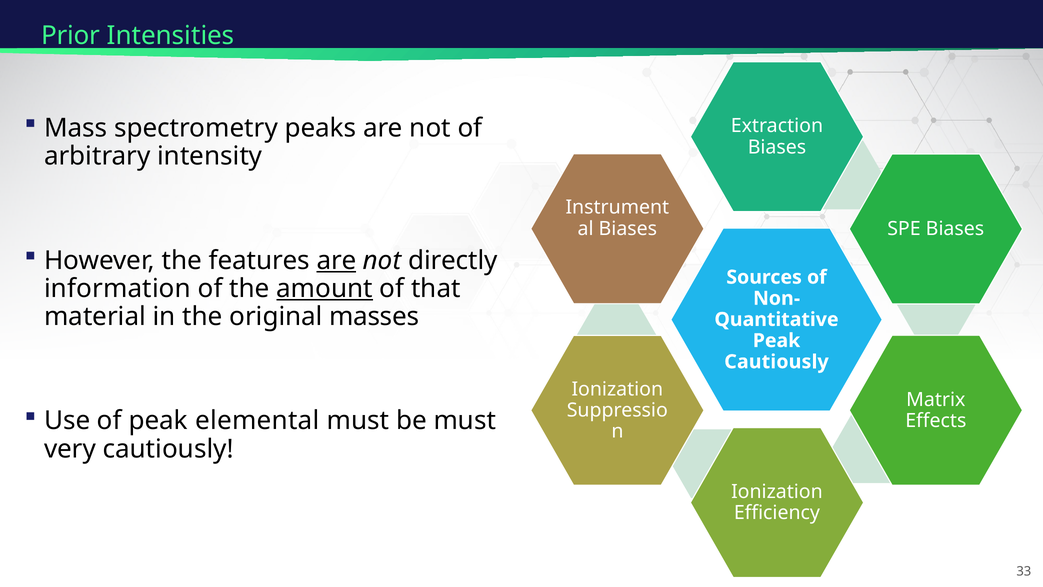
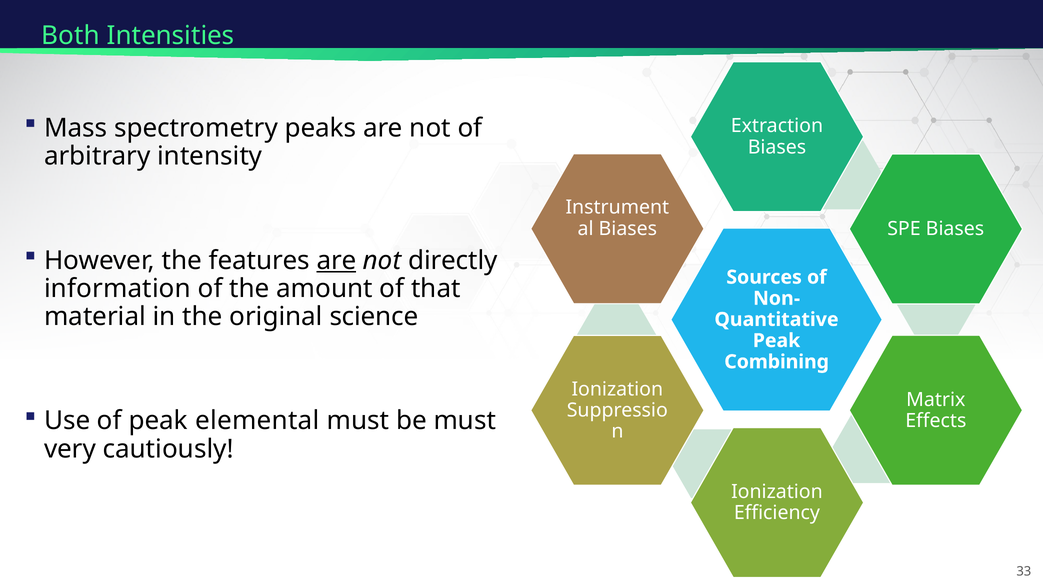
Prior: Prior -> Both
amount underline: present -> none
masses: masses -> science
Cautiously at (776, 362): Cautiously -> Combining
